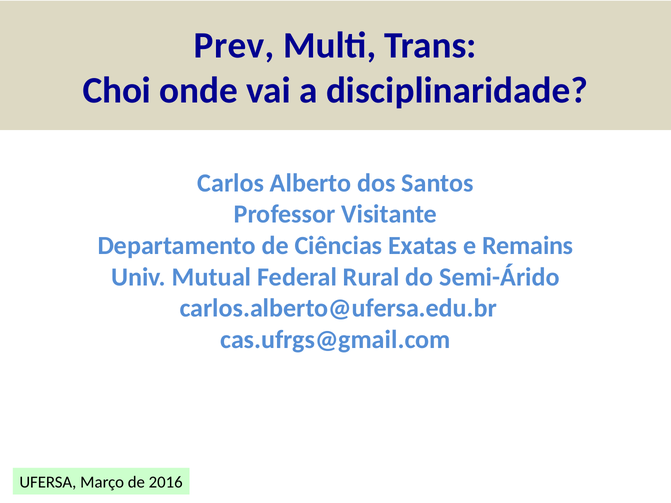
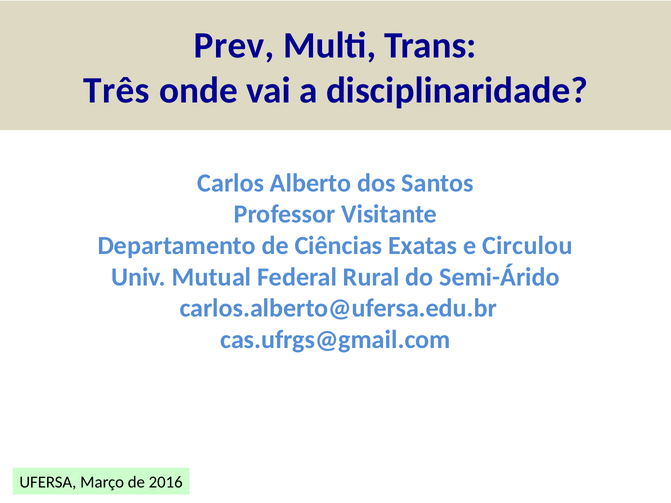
Choi: Choi -> Três
Remains: Remains -> Circulou
